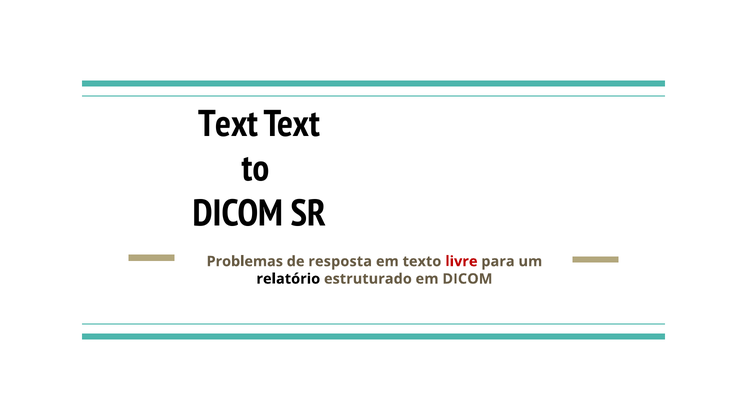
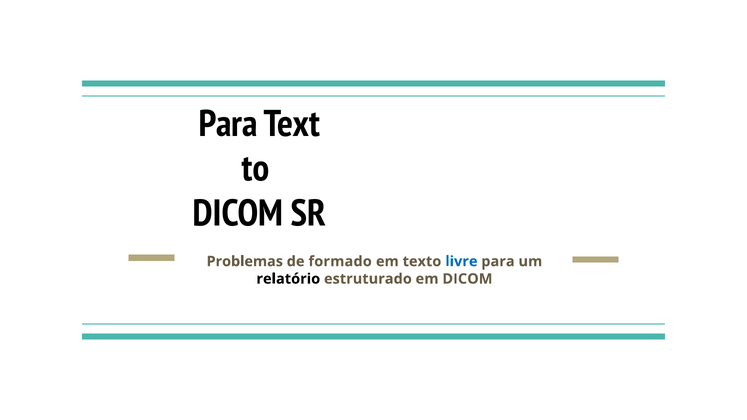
Text at (228, 124): Text -> Para
resposta: resposta -> formado
livre colour: red -> blue
